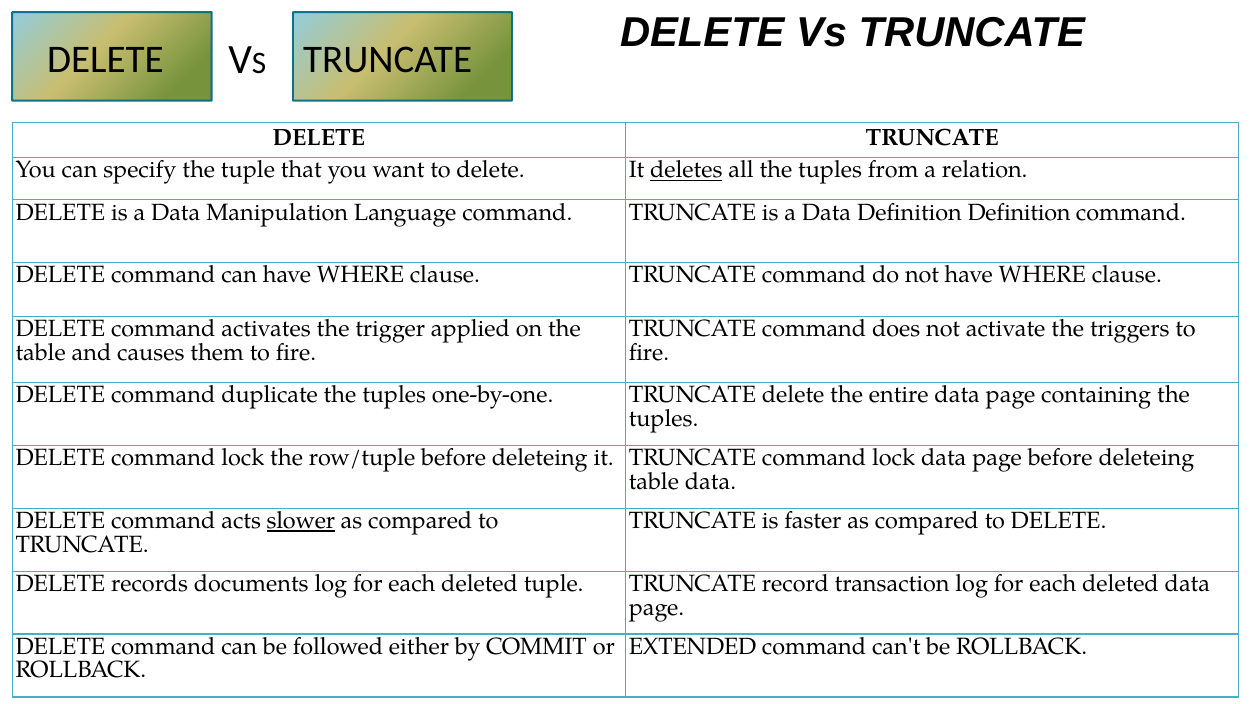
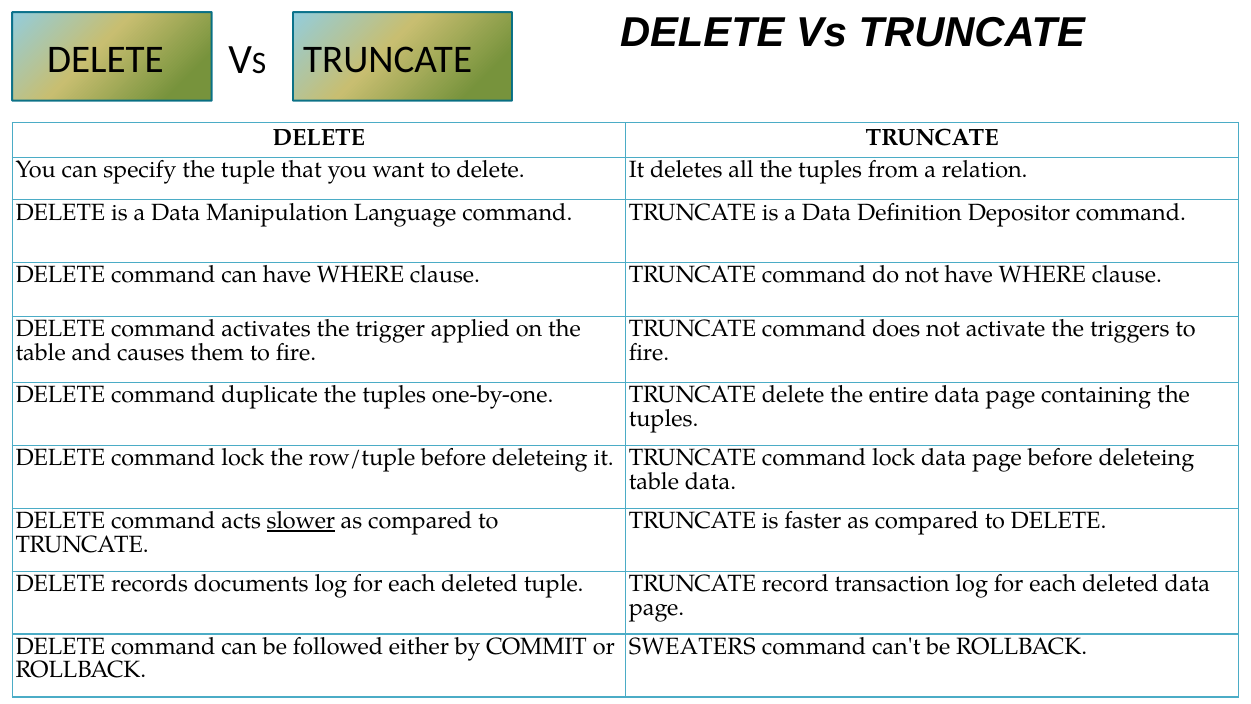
deletes underline: present -> none
Definition Definition: Definition -> Depositor
EXTENDED: EXTENDED -> SWEATERS
